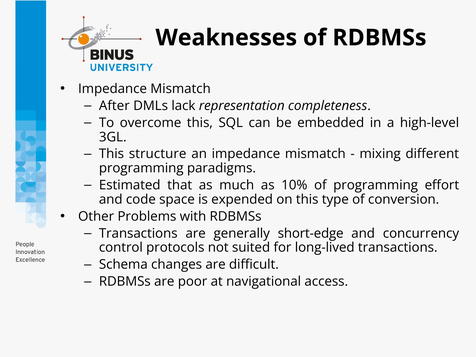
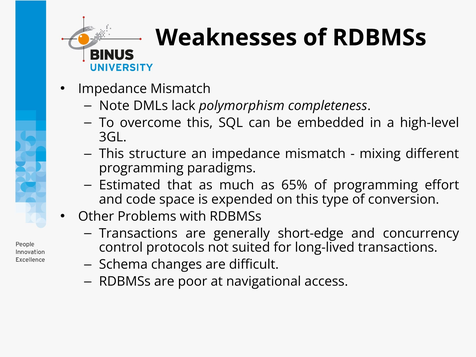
After: After -> Note
representation: representation -> polymorphism
10%: 10% -> 65%
